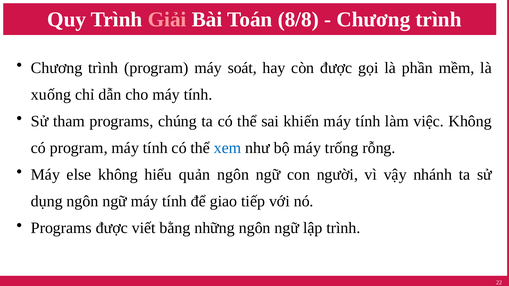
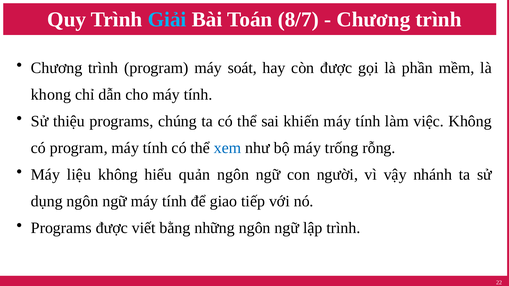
Giải colour: pink -> light blue
8/8: 8/8 -> 8/7
xuống: xuống -> khong
tham: tham -> thiệu
else: else -> liệu
